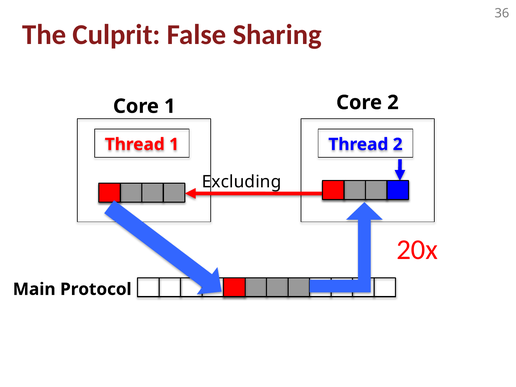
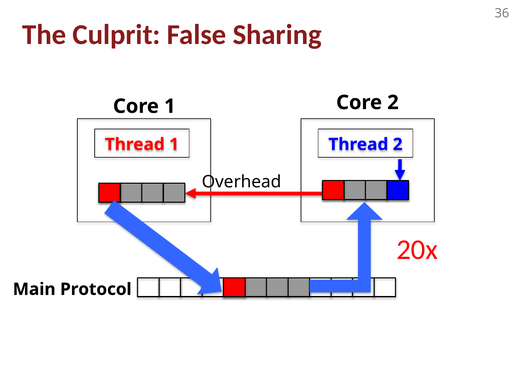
Excluding: Excluding -> Overhead
